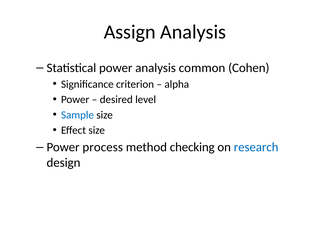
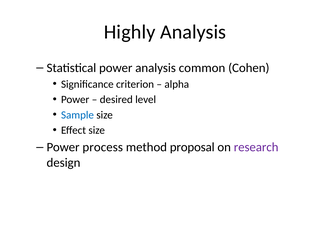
Assign: Assign -> Highly
checking: checking -> proposal
research colour: blue -> purple
